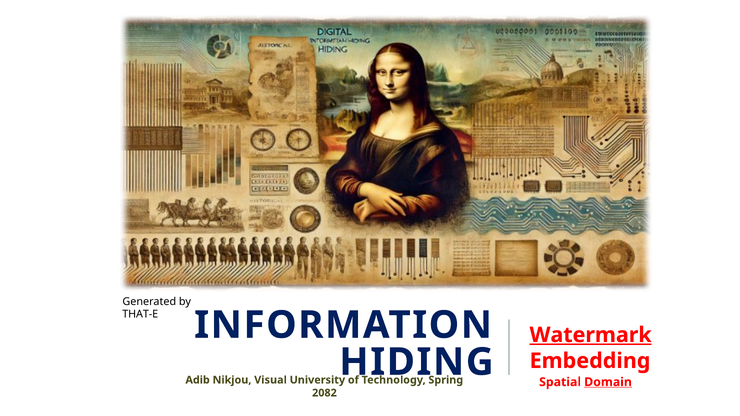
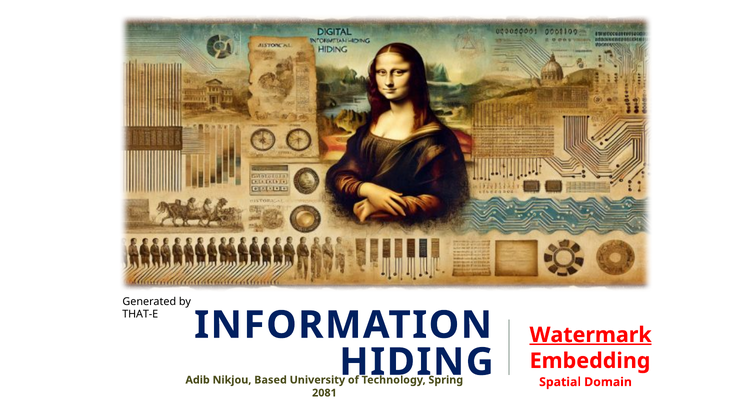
Visual: Visual -> Based
Domain underline: present -> none
2082: 2082 -> 2081
